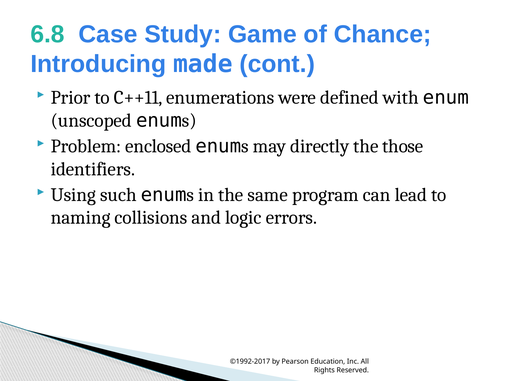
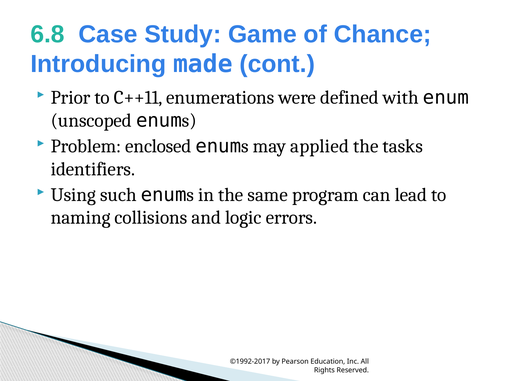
directly: directly -> applied
those: those -> tasks
